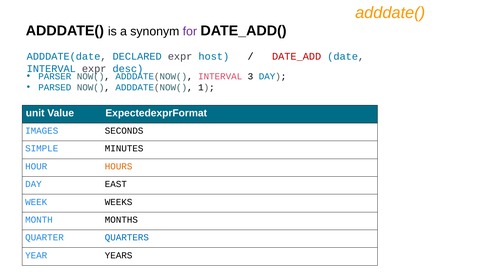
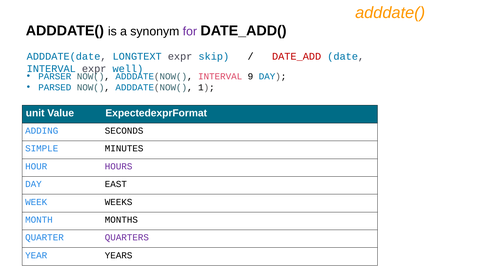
DECLARED: DECLARED -> LONGTEXT
host: host -> skip
desc: desc -> well
3: 3 -> 9
IMAGES: IMAGES -> ADDING
HOURS colour: orange -> purple
QUARTERS colour: blue -> purple
